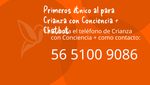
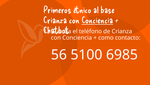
para: para -> base
Conciencia at (97, 20) underline: none -> present
9086: 9086 -> 6985
